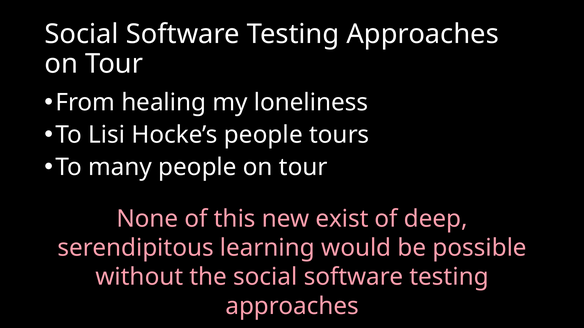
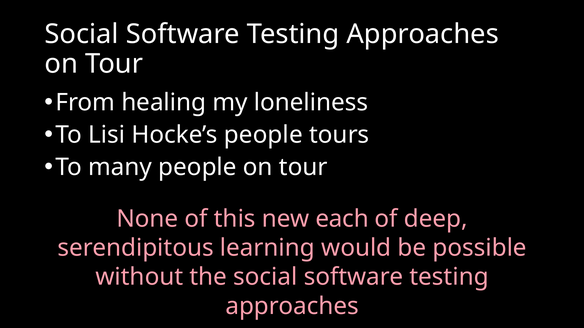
exist: exist -> each
